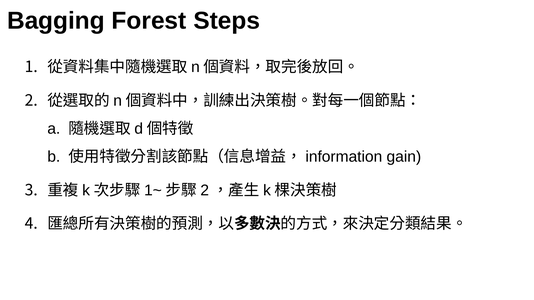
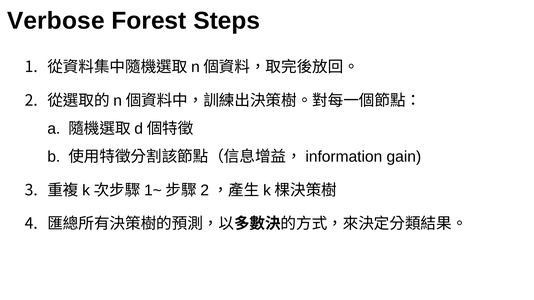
Bagging: Bagging -> Verbose
